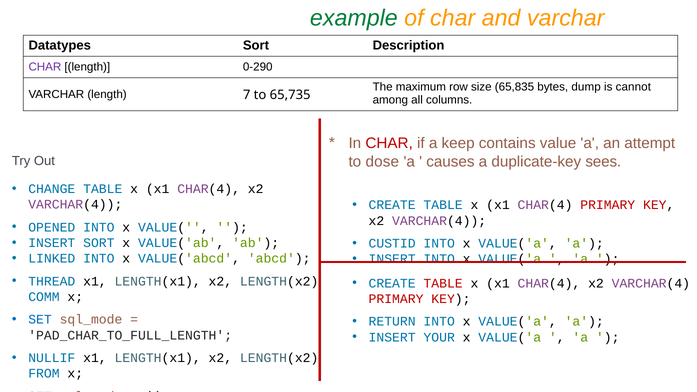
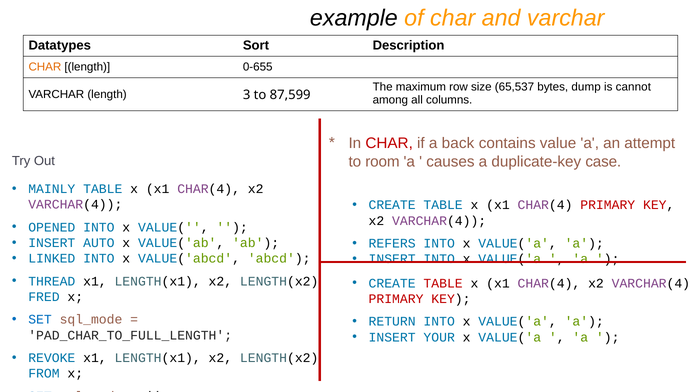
example colour: green -> black
CHAR at (45, 67) colour: purple -> orange
0-290: 0-290 -> 0-655
65,835: 65,835 -> 65,537
7: 7 -> 3
65,735: 65,735 -> 87,599
keep: keep -> back
dose: dose -> room
sees: sees -> case
CHANGE: CHANGE -> MAINLY
INSERT SORT: SORT -> AUTO
CUSTID: CUSTID -> REFERS
COMM: COMM -> FRED
NULLIF: NULLIF -> REVOKE
